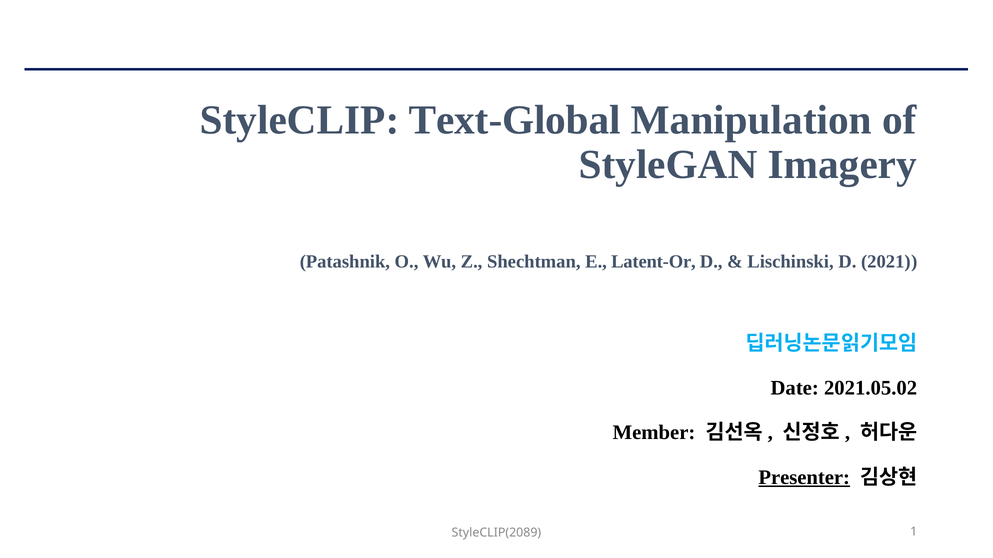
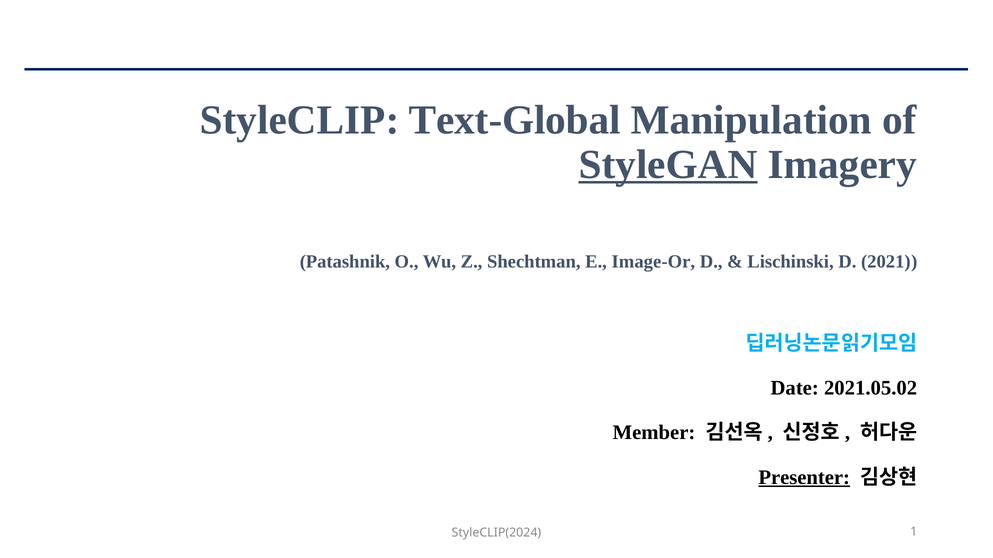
StyleGAN underline: none -> present
Latent-Or: Latent-Or -> Image-Or
StyleCLIP(2089: StyleCLIP(2089 -> StyleCLIP(2024
